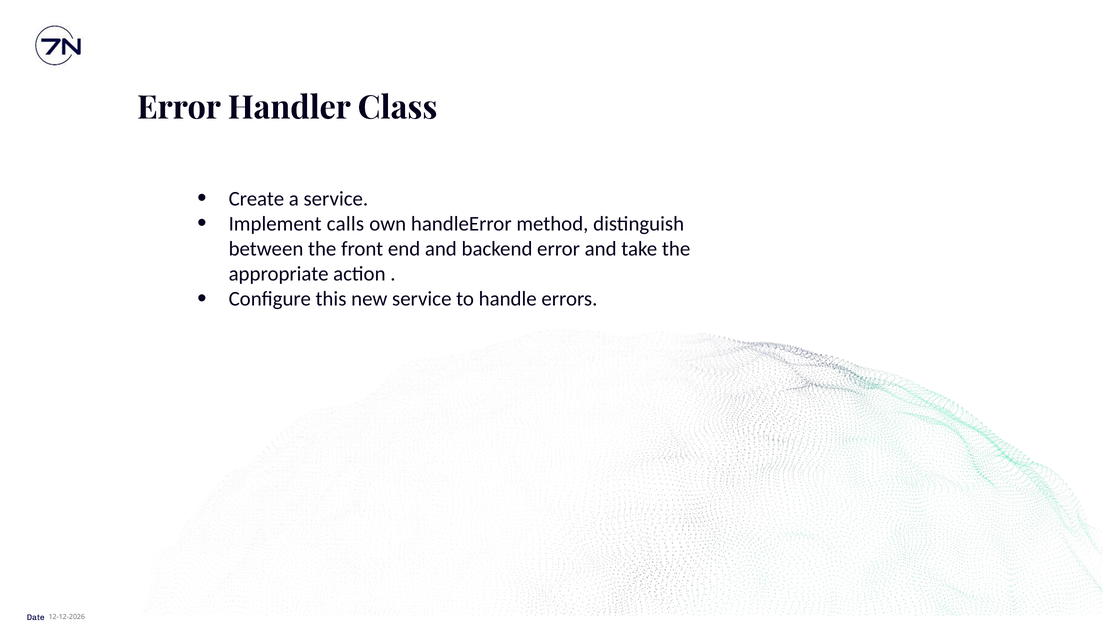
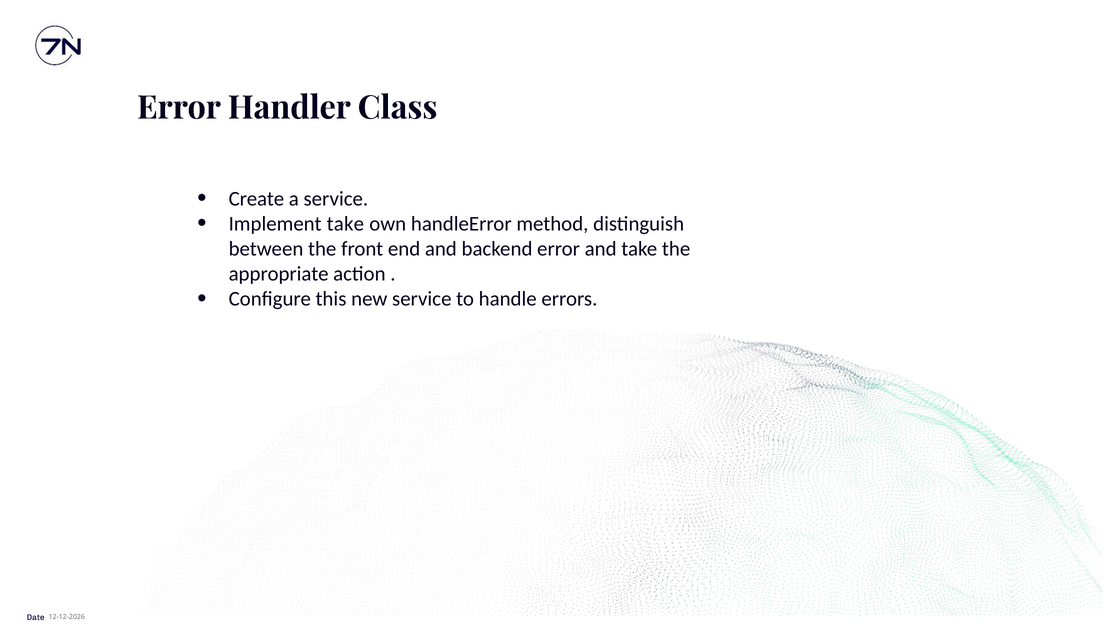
Implement calls: calls -> take
